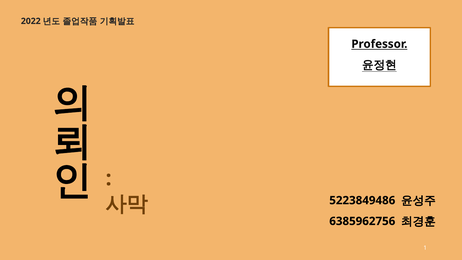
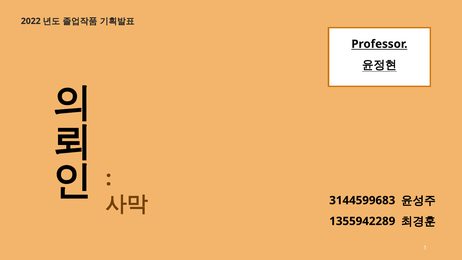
5223849486: 5223849486 -> 3144599683
6385962756: 6385962756 -> 1355942289
